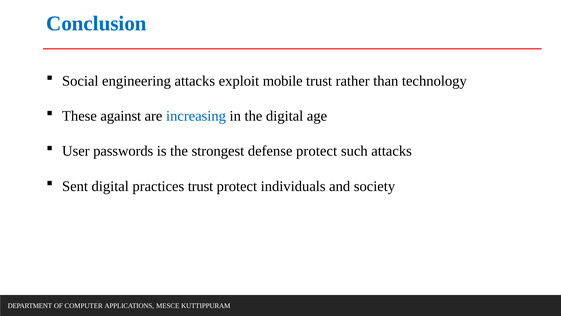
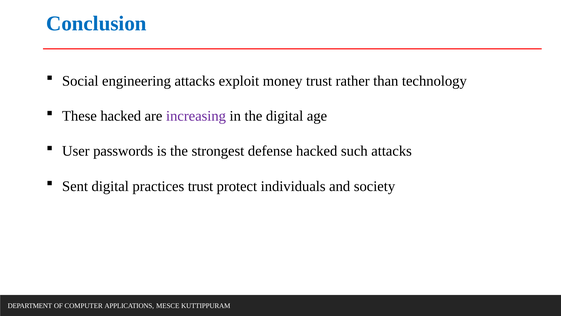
mobile: mobile -> money
These against: against -> hacked
increasing colour: blue -> purple
defense protect: protect -> hacked
